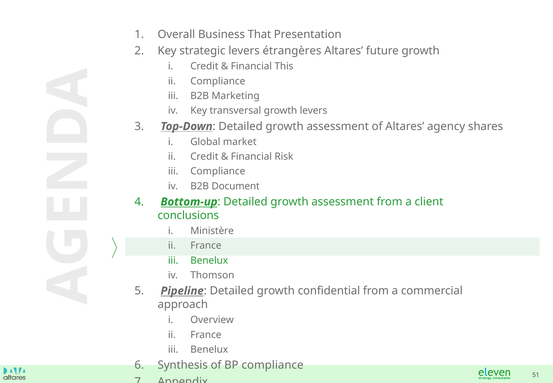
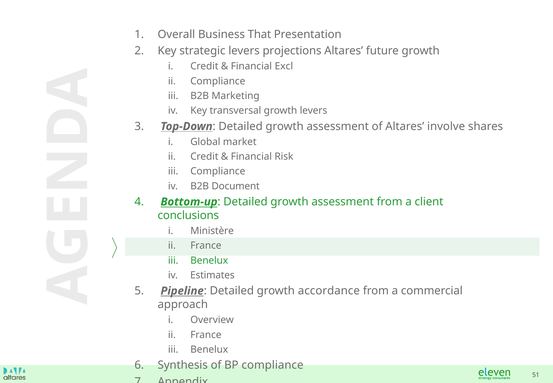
étrangères: étrangères -> projections
This: This -> Excl
agency: agency -> involve
Thomson: Thomson -> Estimates
confidential: confidential -> accordance
